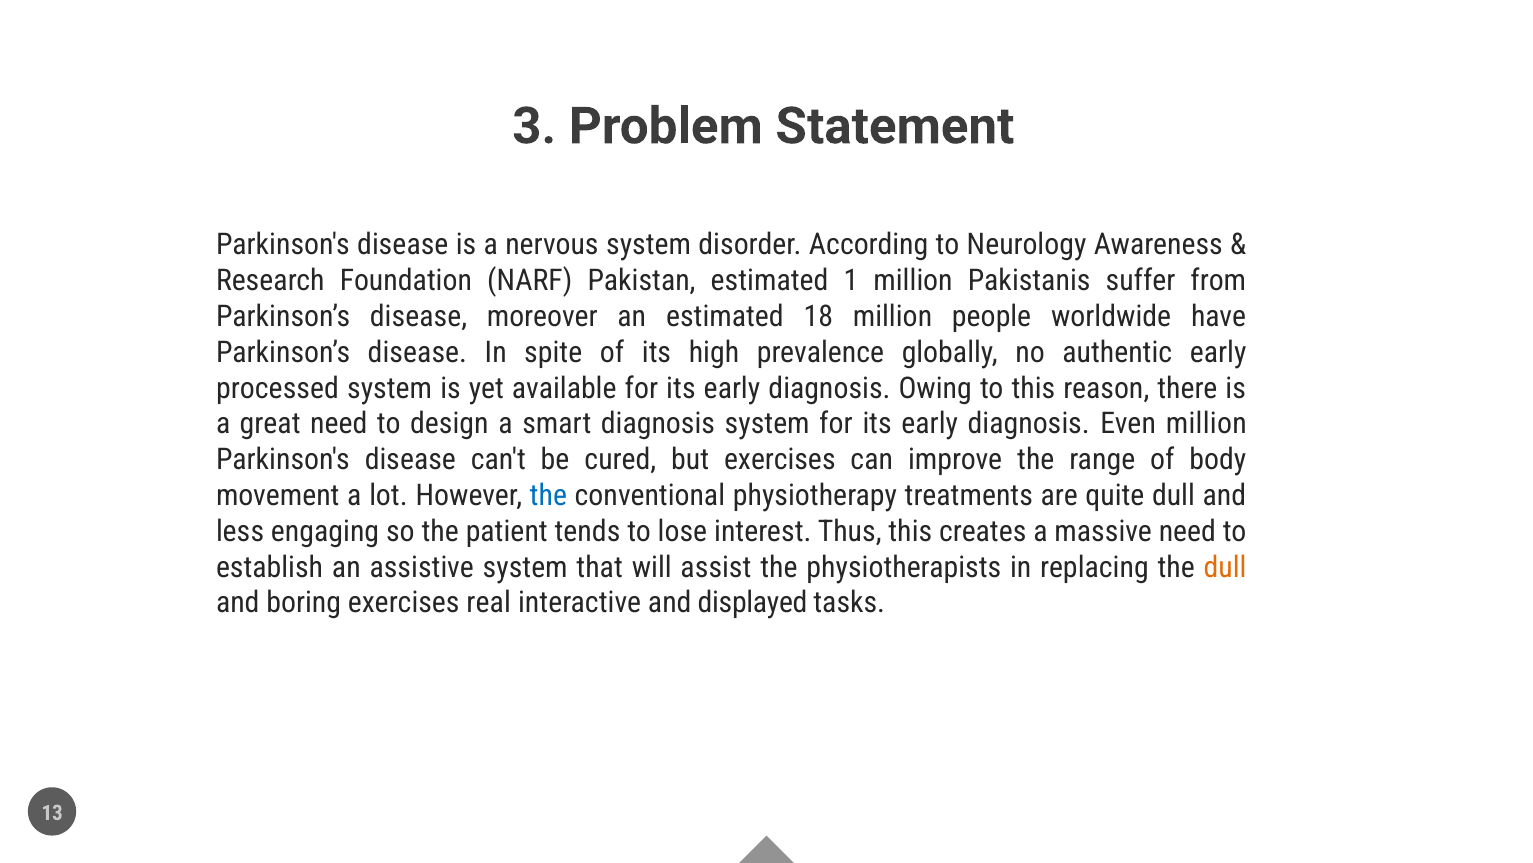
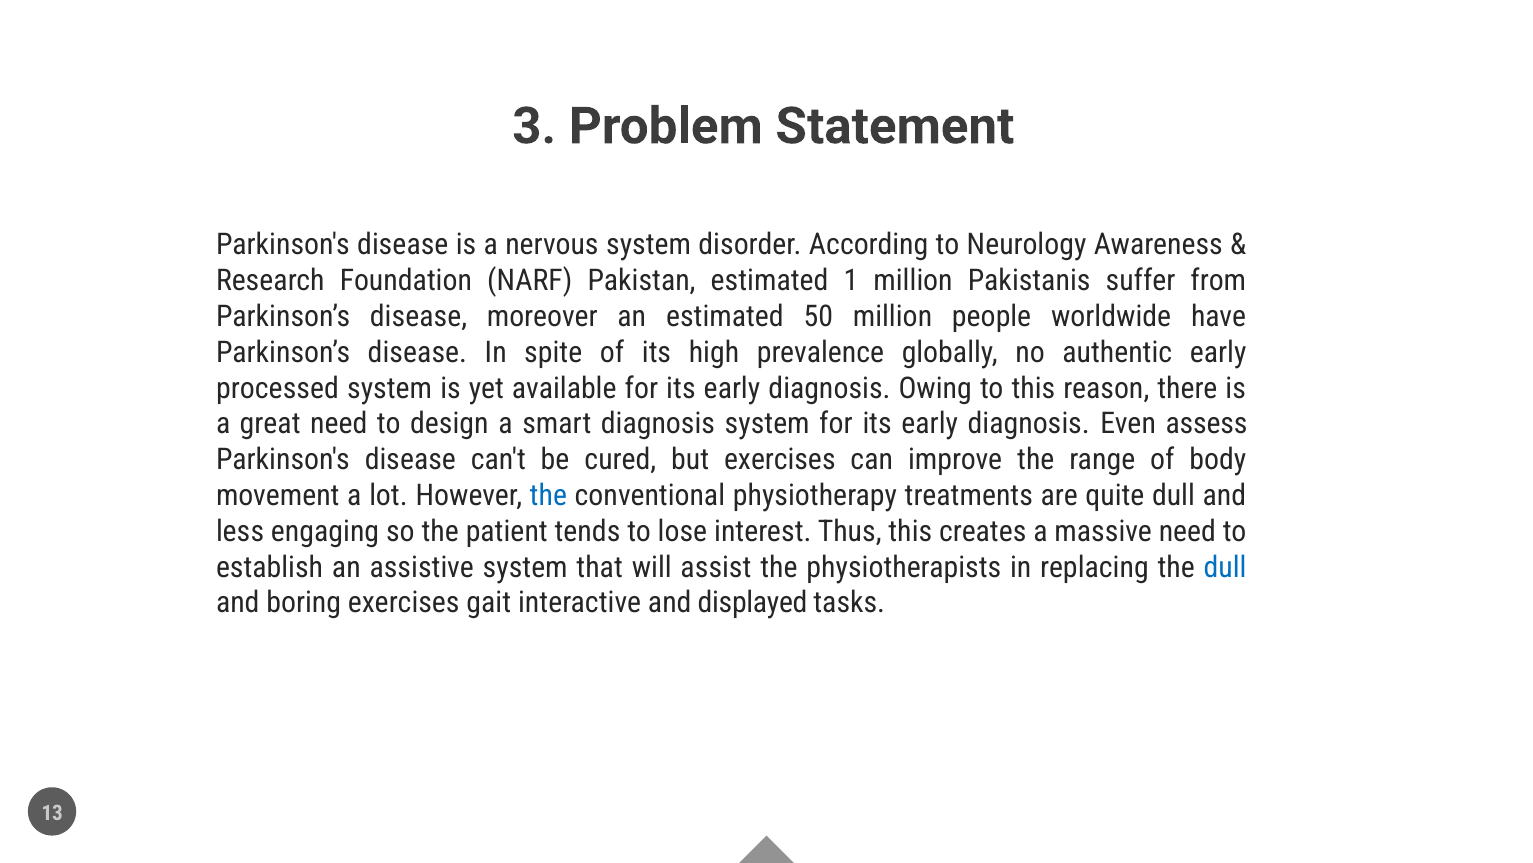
18: 18 -> 50
Even million: million -> assess
dull at (1225, 567) colour: orange -> blue
real: real -> gait
